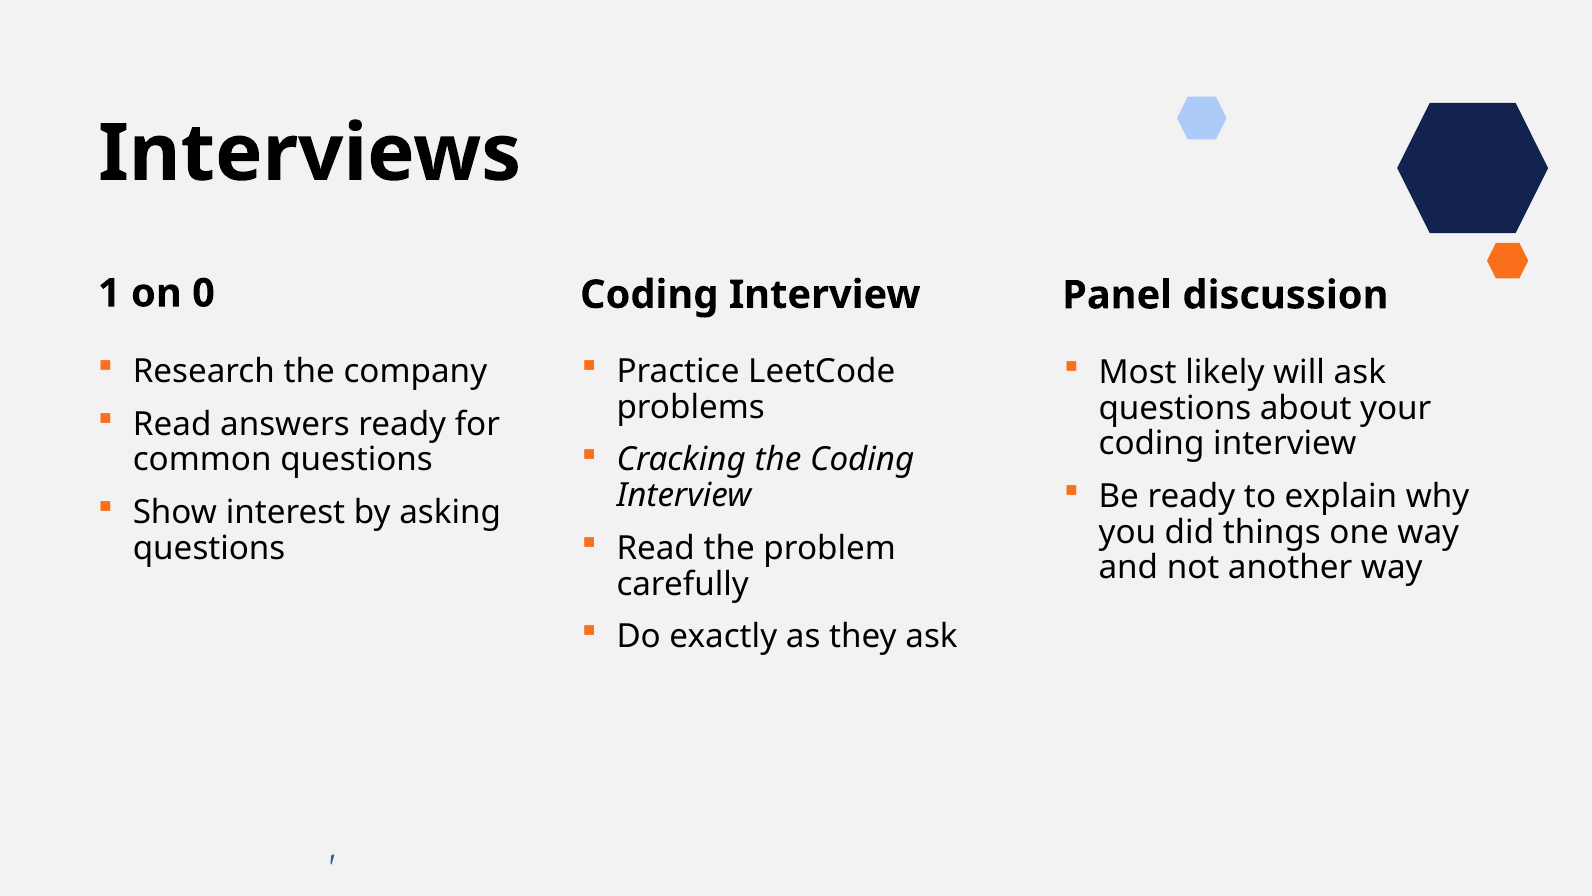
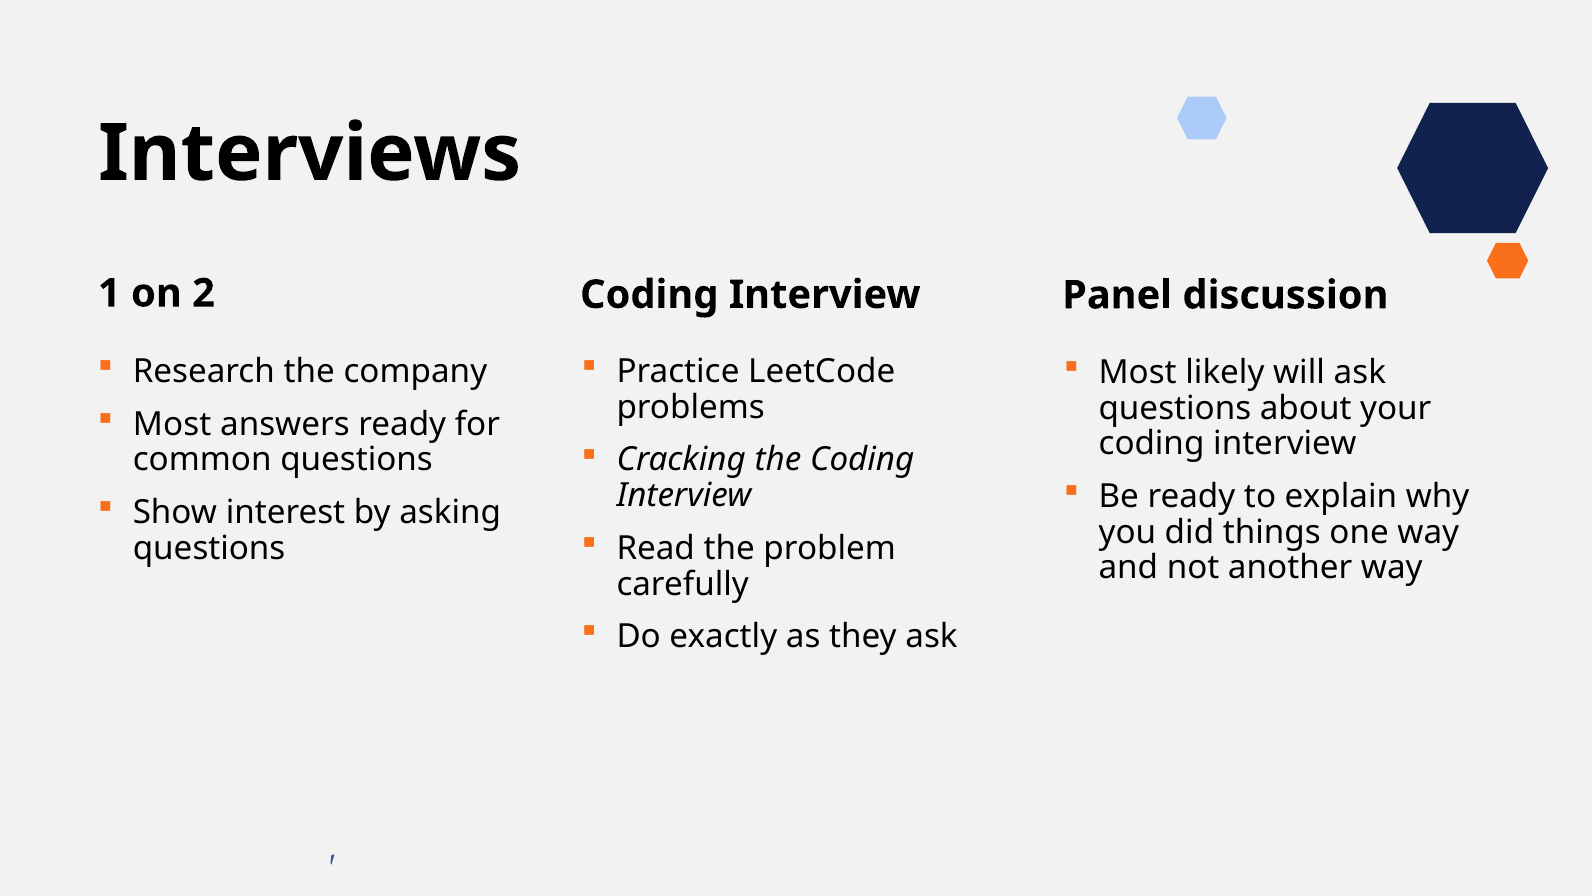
0: 0 -> 2
Read at (172, 424): Read -> Most
